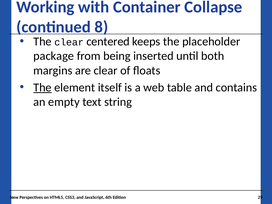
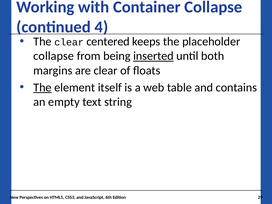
8: 8 -> 4
package at (54, 56): package -> collapse
inserted underline: none -> present
